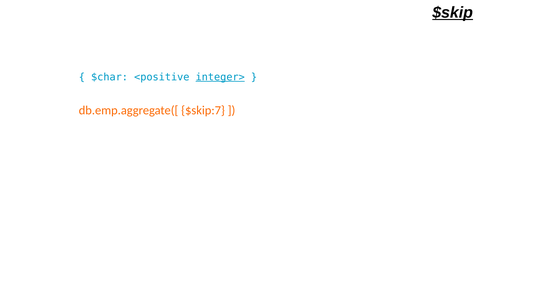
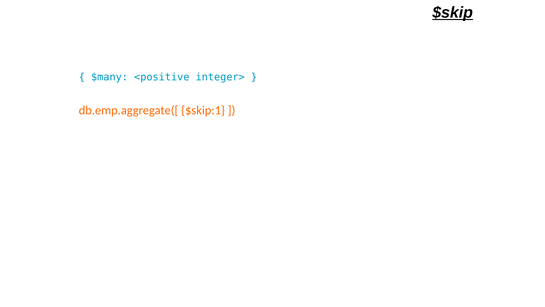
$char: $char -> $many
integer> underline: present -> none
$skip:7: $skip:7 -> $skip:1
